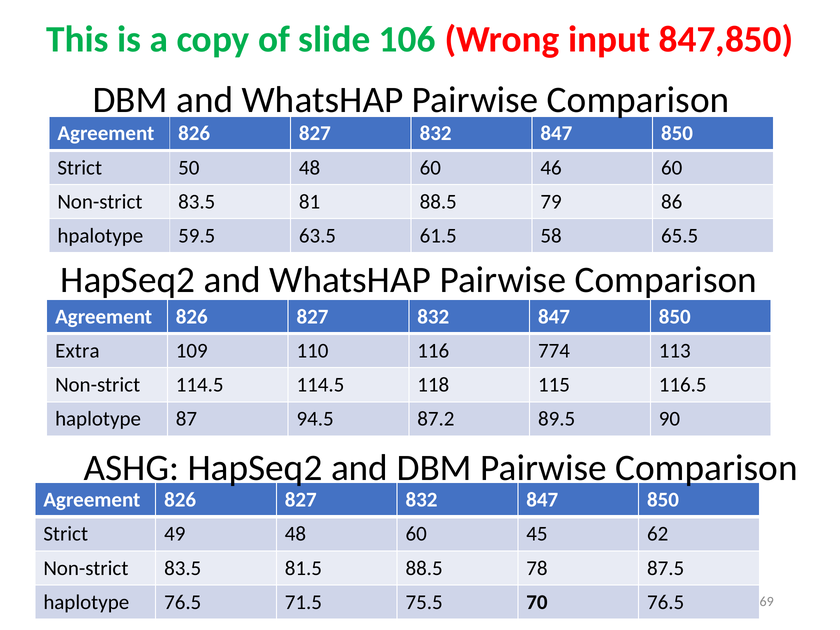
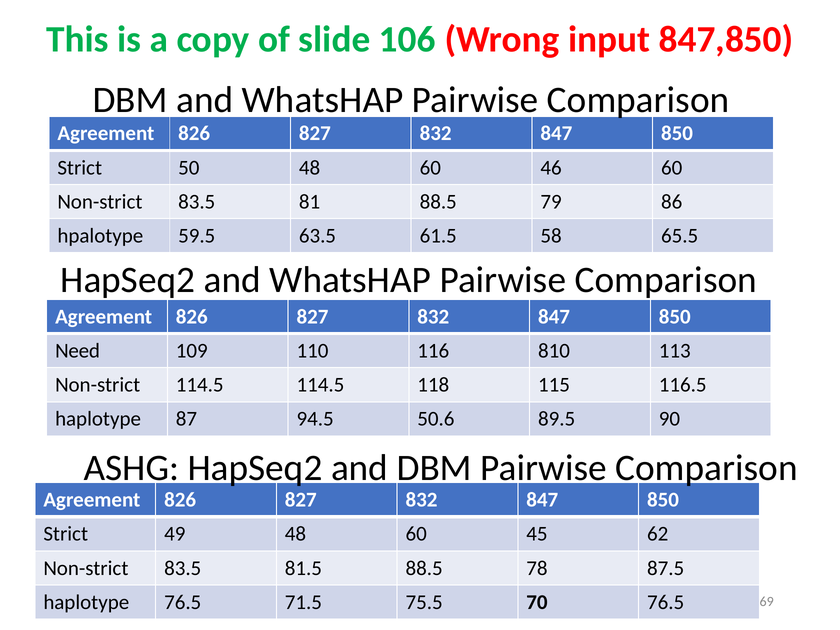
Extra: Extra -> Need
774: 774 -> 810
87.2: 87.2 -> 50.6
